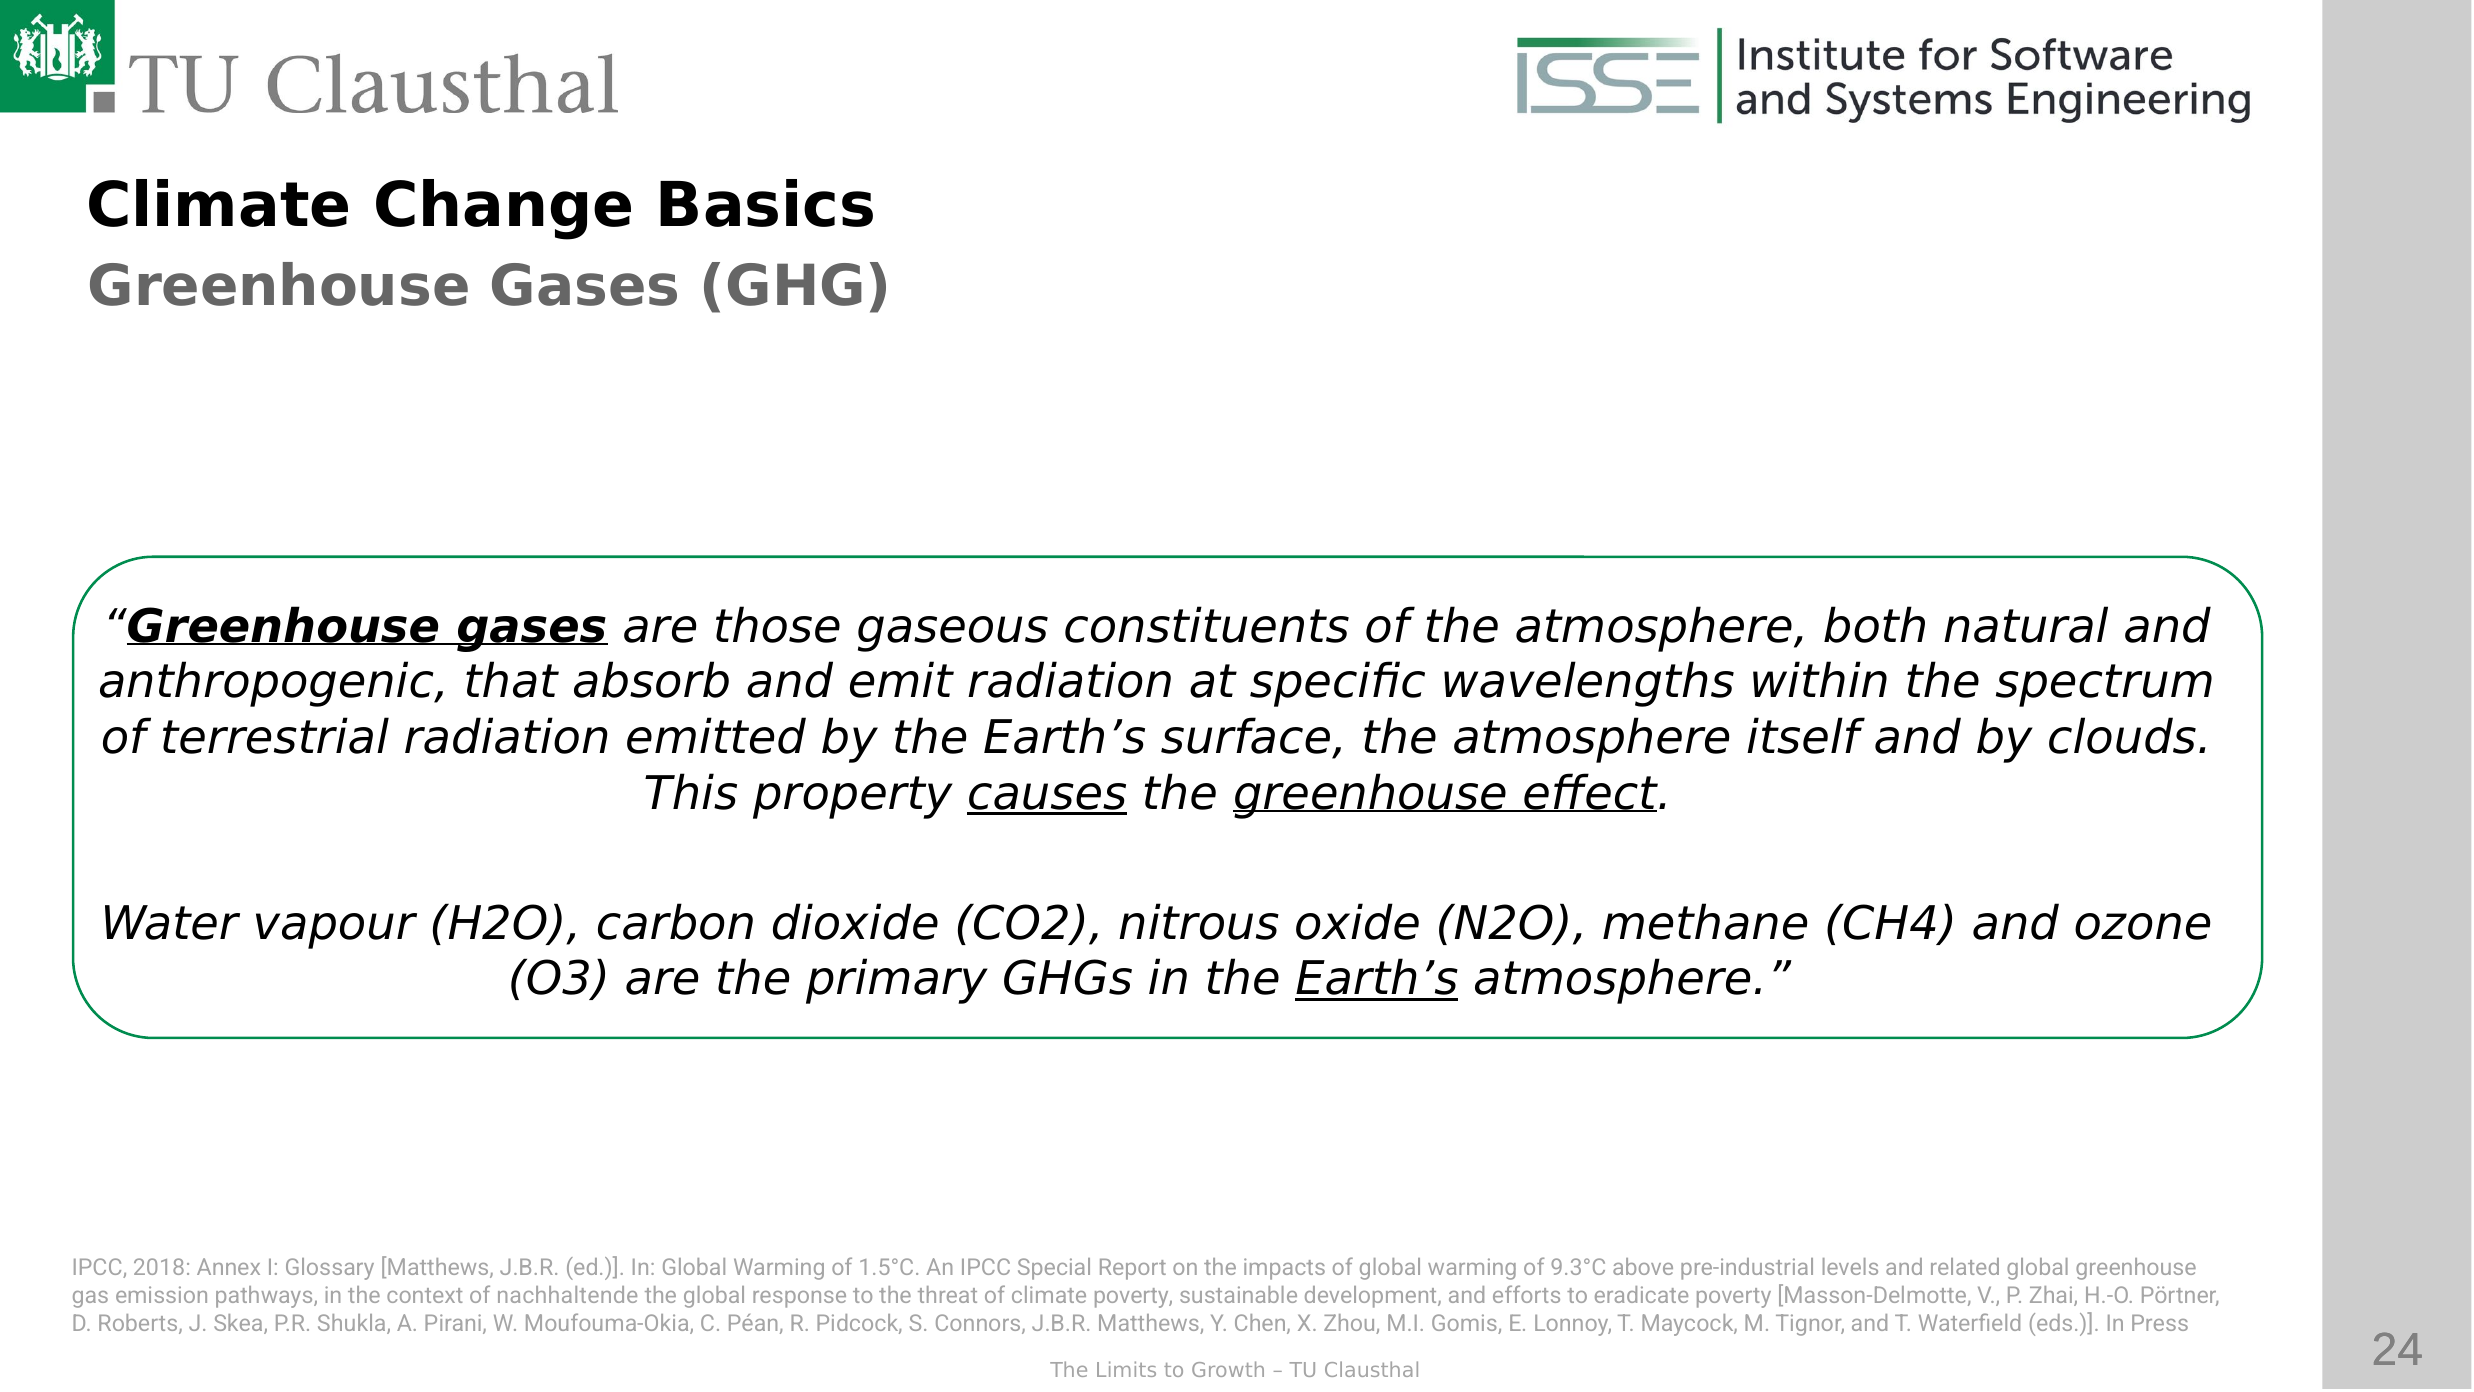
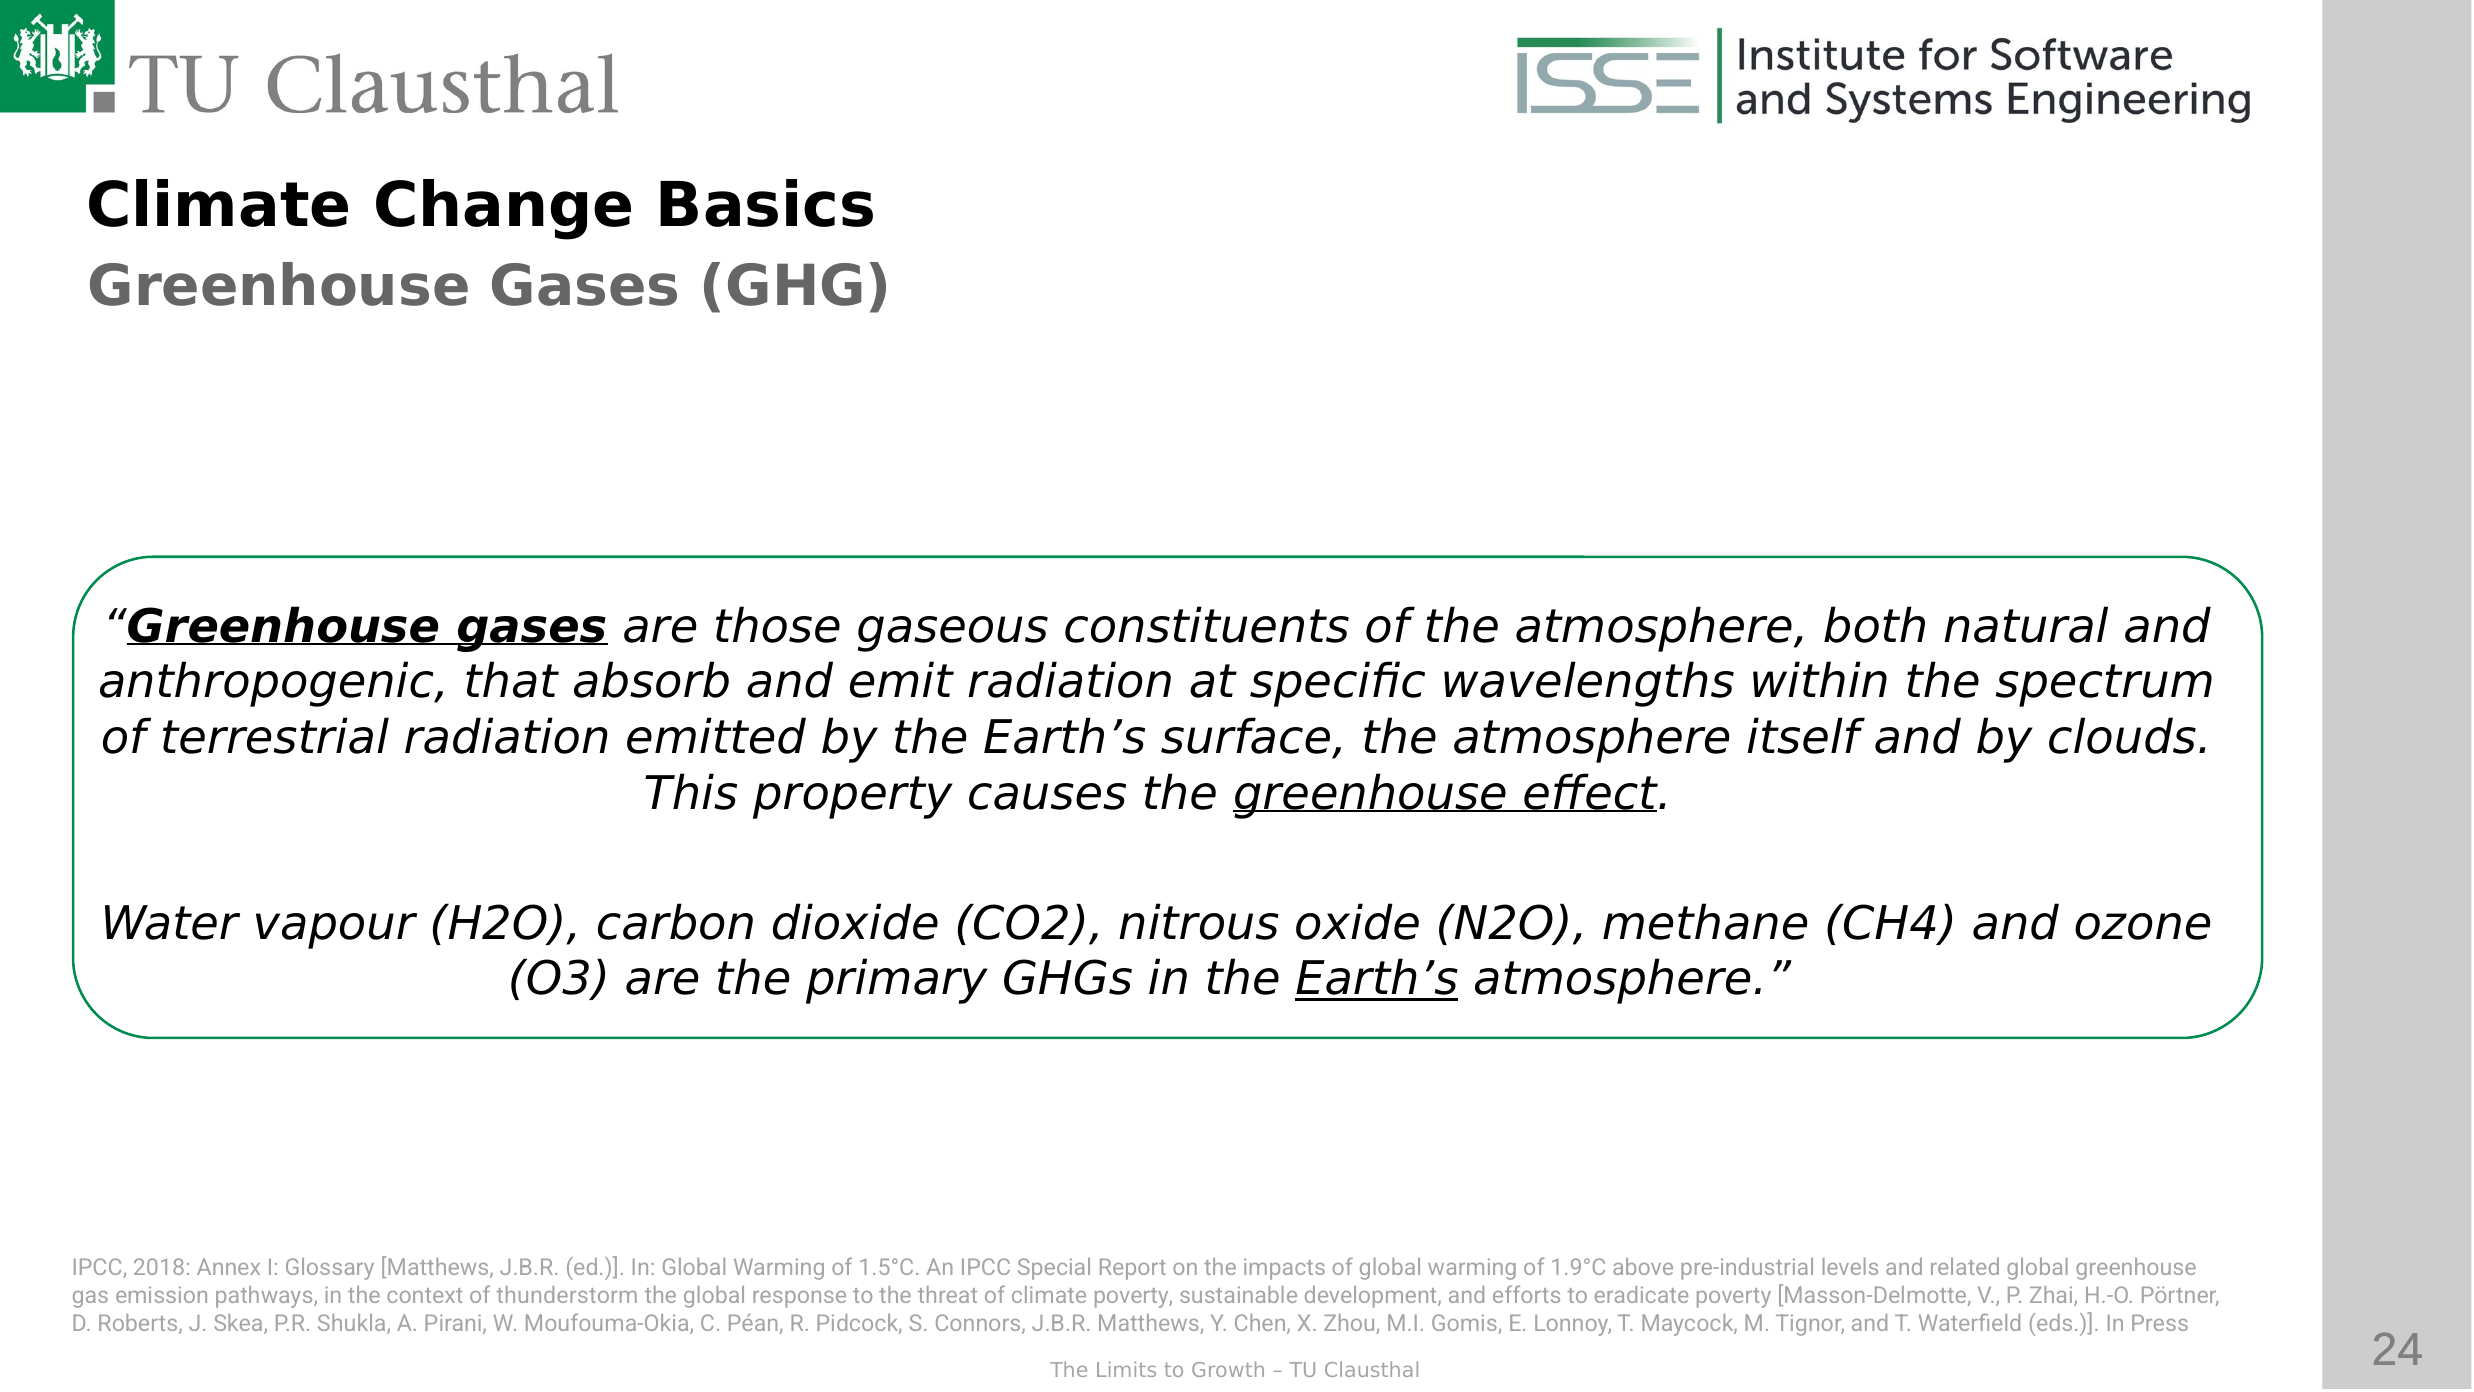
causes underline: present -> none
9.3°C: 9.3°C -> 1.9°C
nachhaltende: nachhaltende -> thunderstorm
